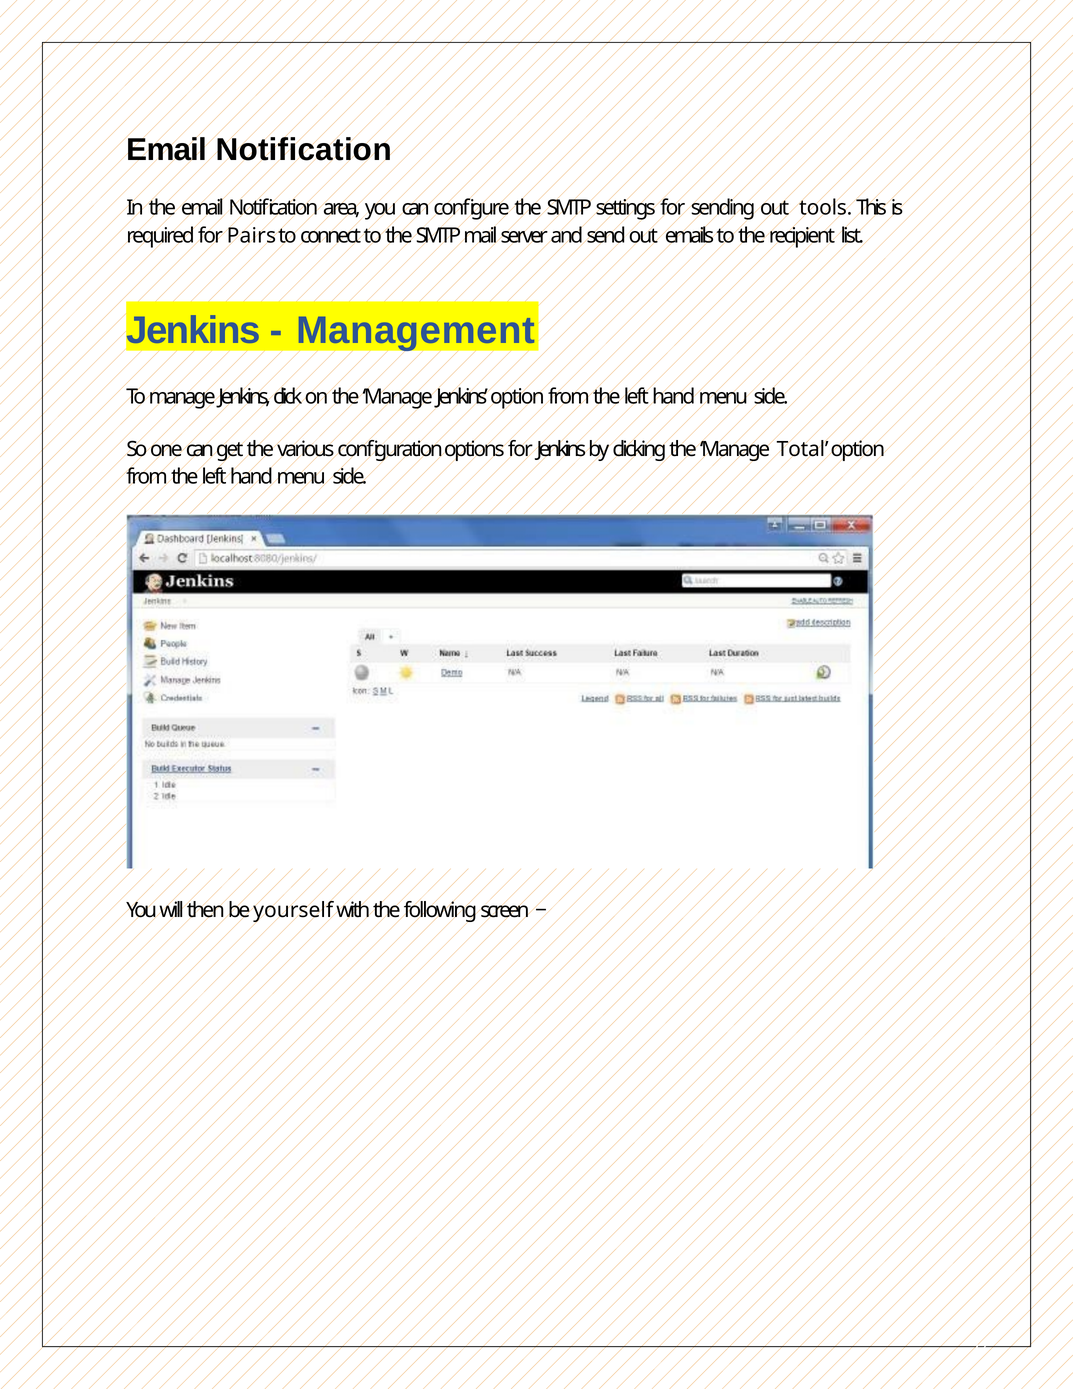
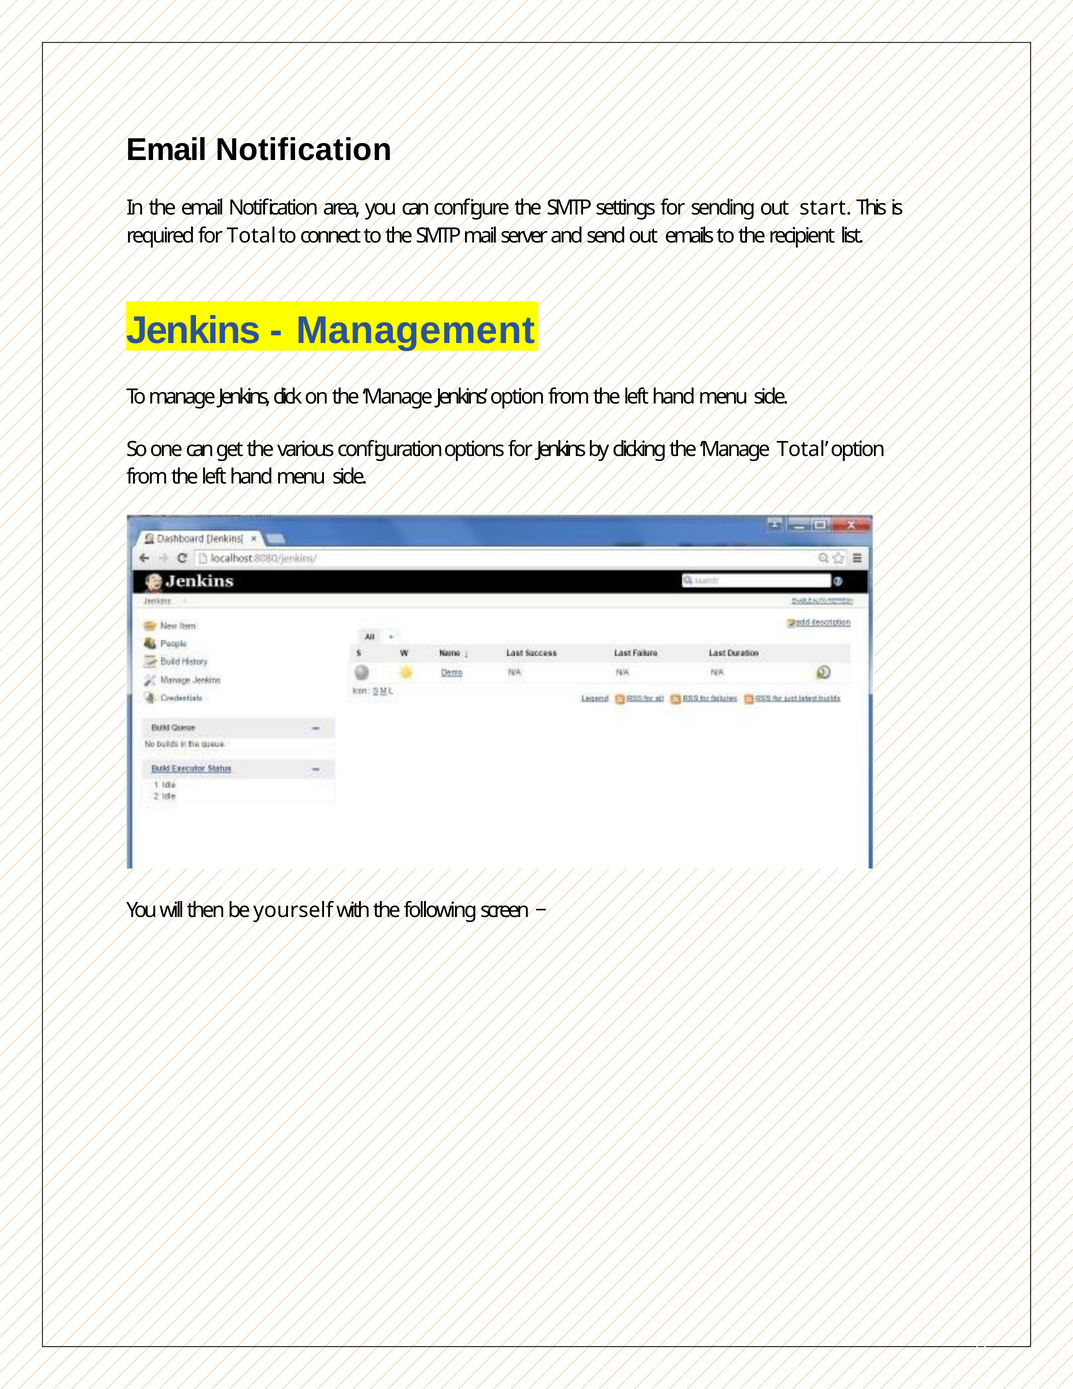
tools: tools -> start
for Pairs: Pairs -> Total
